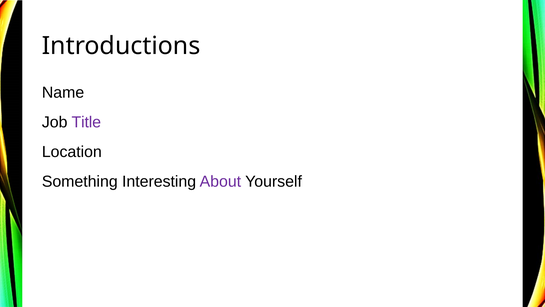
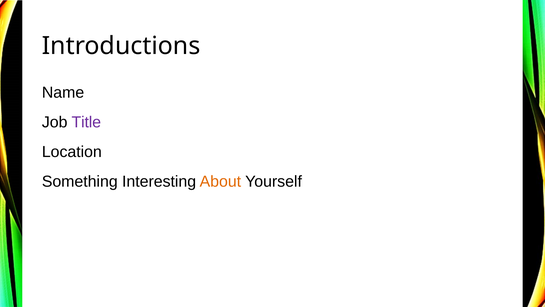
About colour: purple -> orange
